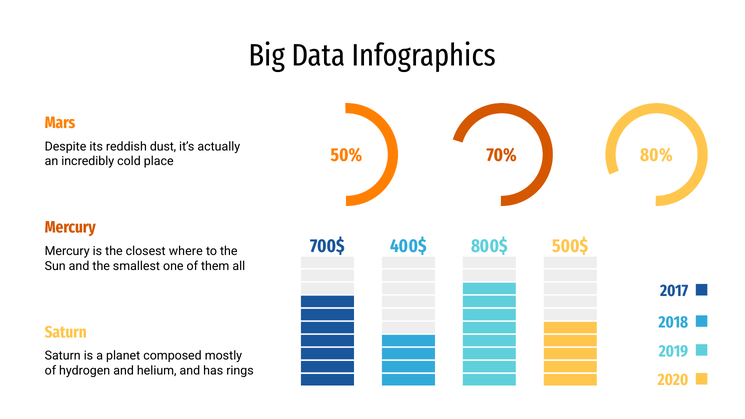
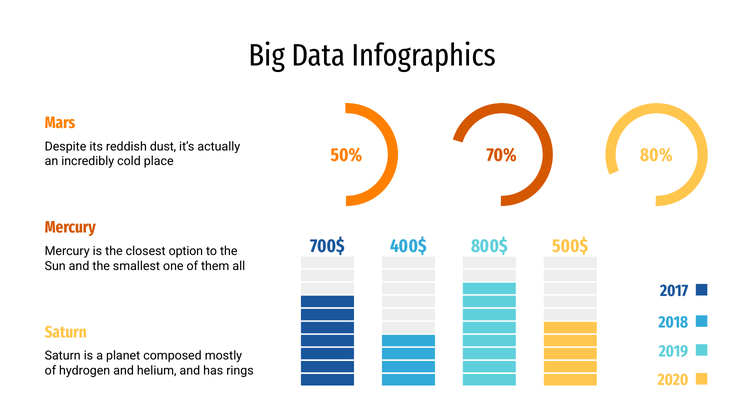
where: where -> option
